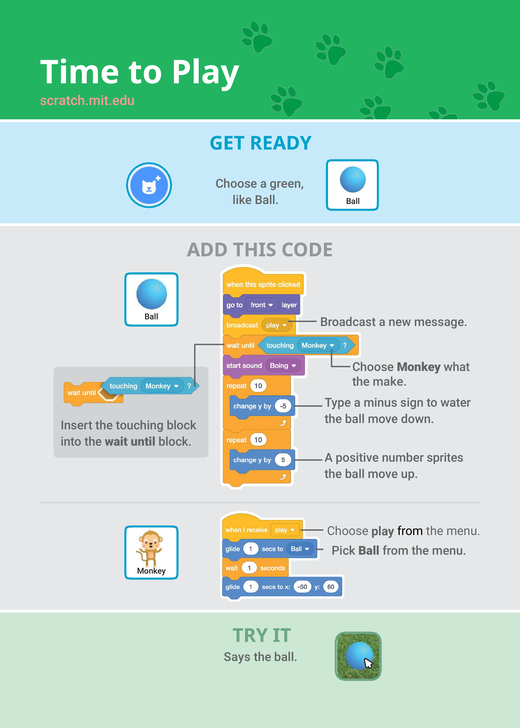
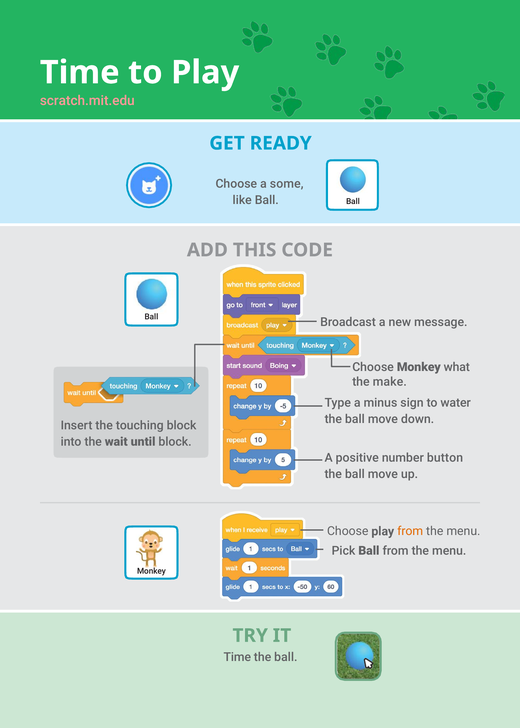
green: green -> some
sprites: sprites -> button
from at (410, 531) colour: black -> orange
Says at (237, 657): Says -> Time
